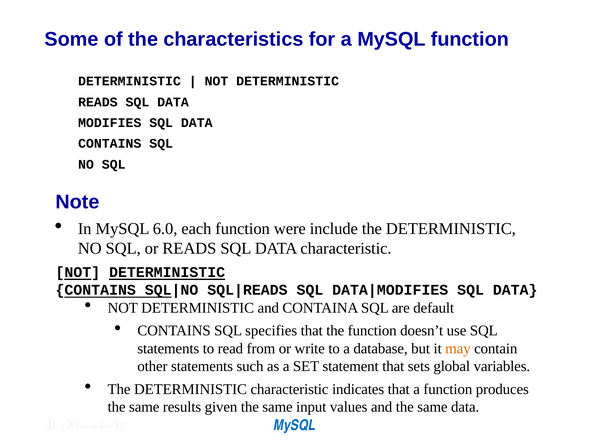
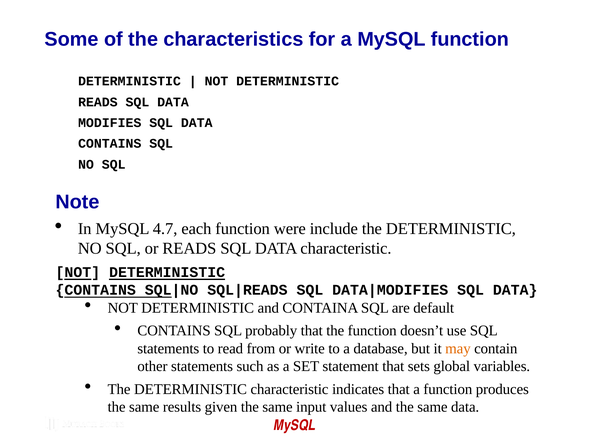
6.0: 6.0 -> 4.7
specifies: specifies -> probably
MySQL at (295, 425) colour: blue -> red
